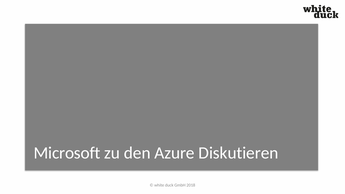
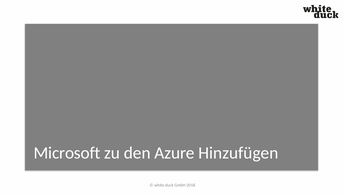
Diskutieren: Diskutieren -> Hinzufügen
